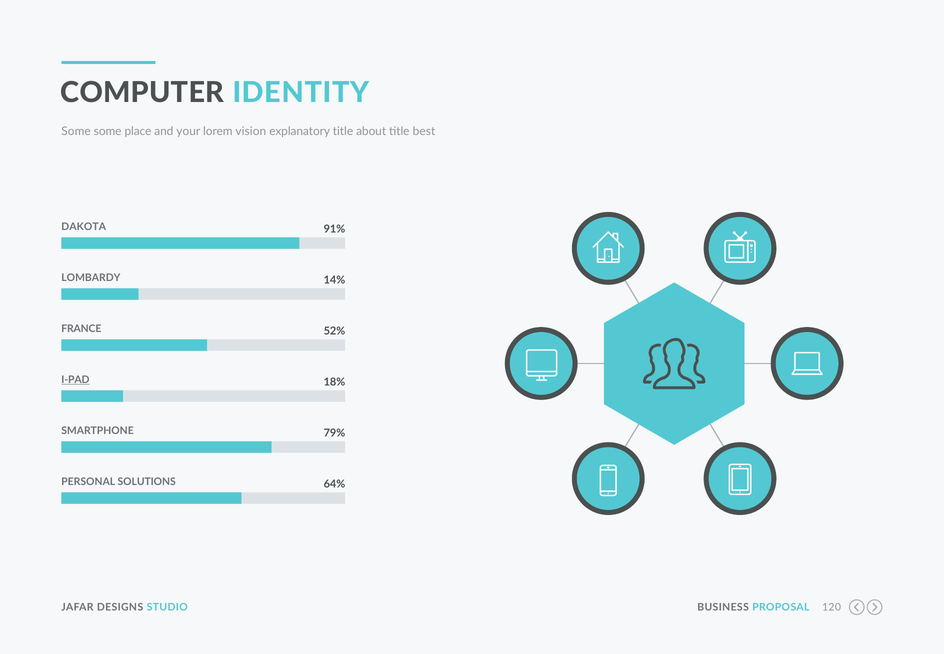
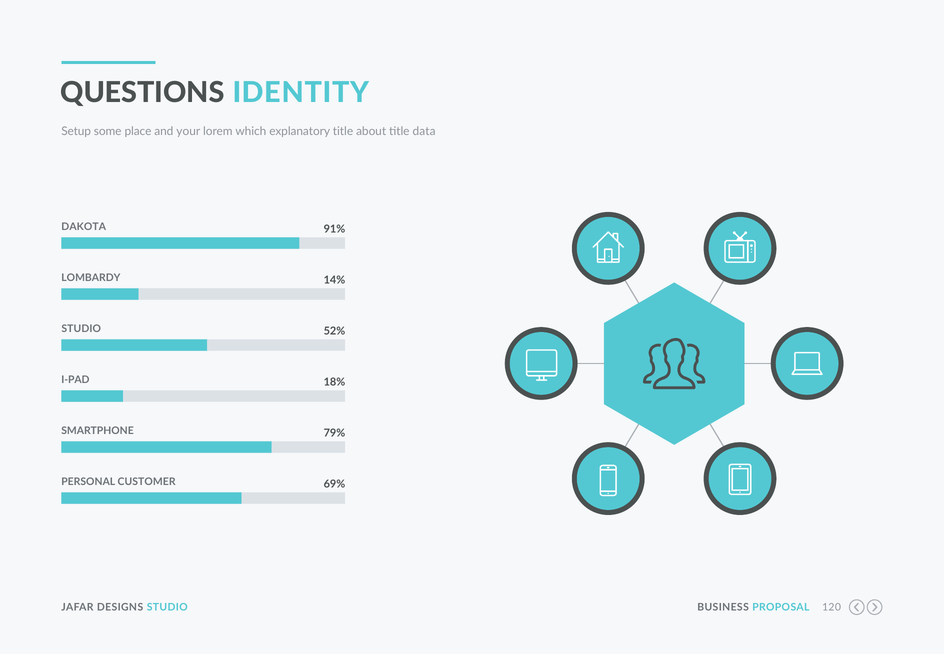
COMPUTER: COMPUTER -> QUESTIONS
Some at (76, 131): Some -> Setup
vision: vision -> which
best: best -> data
FRANCE at (81, 329): FRANCE -> STUDIO
I-PAD underline: present -> none
SOLUTIONS: SOLUTIONS -> CUSTOMER
64%: 64% -> 69%
